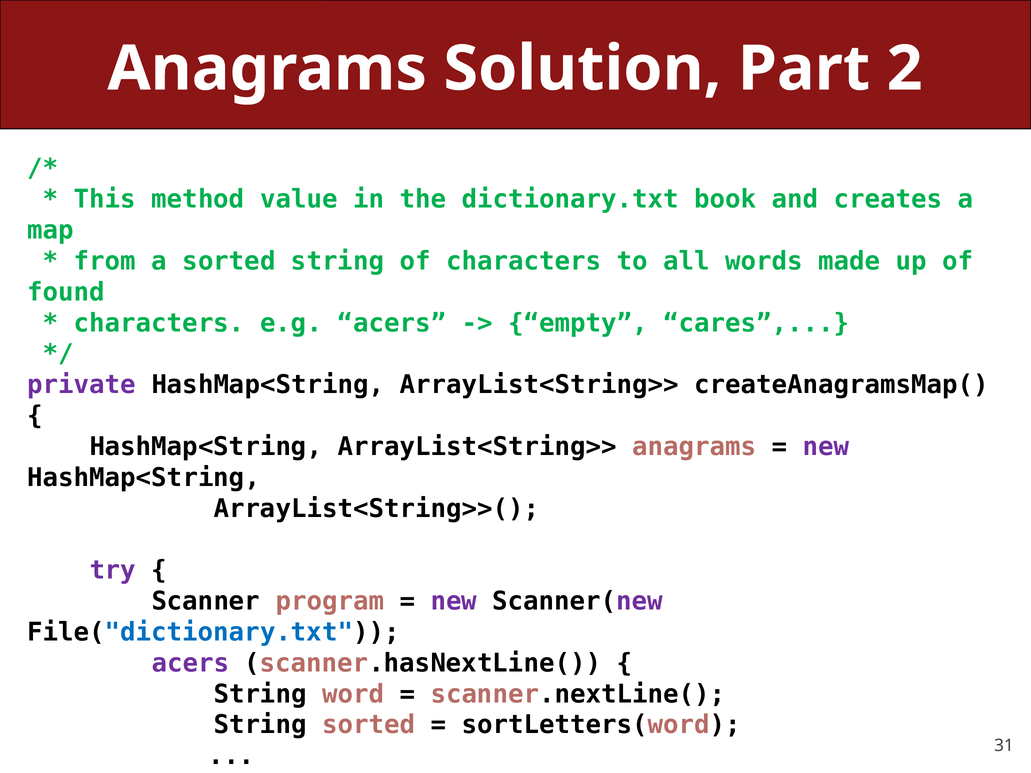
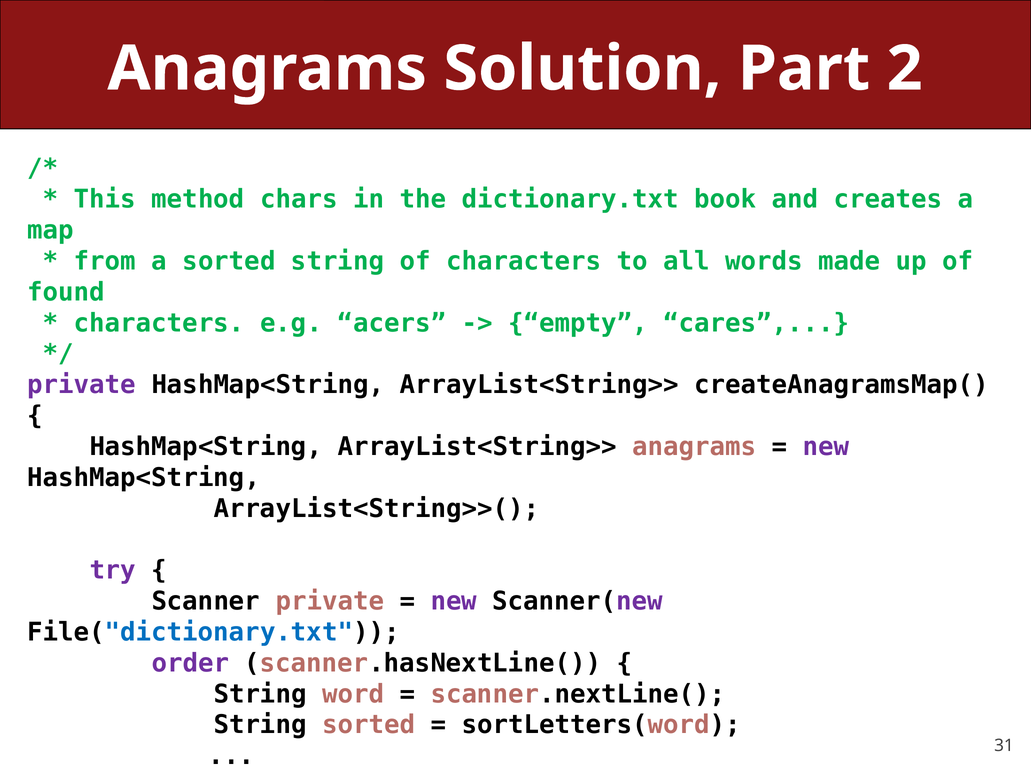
value: value -> chars
Scanner program: program -> private
acers at (190, 663): acers -> order
